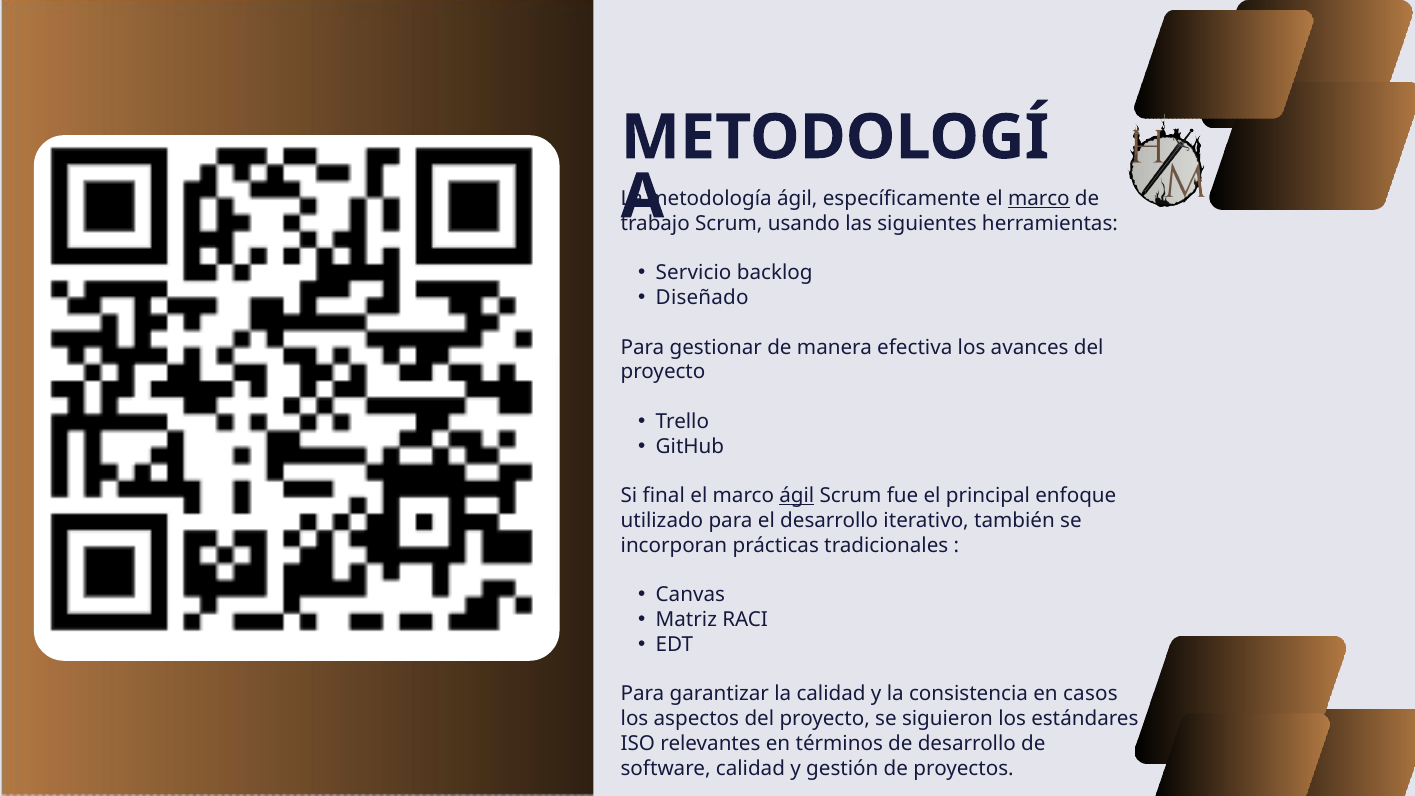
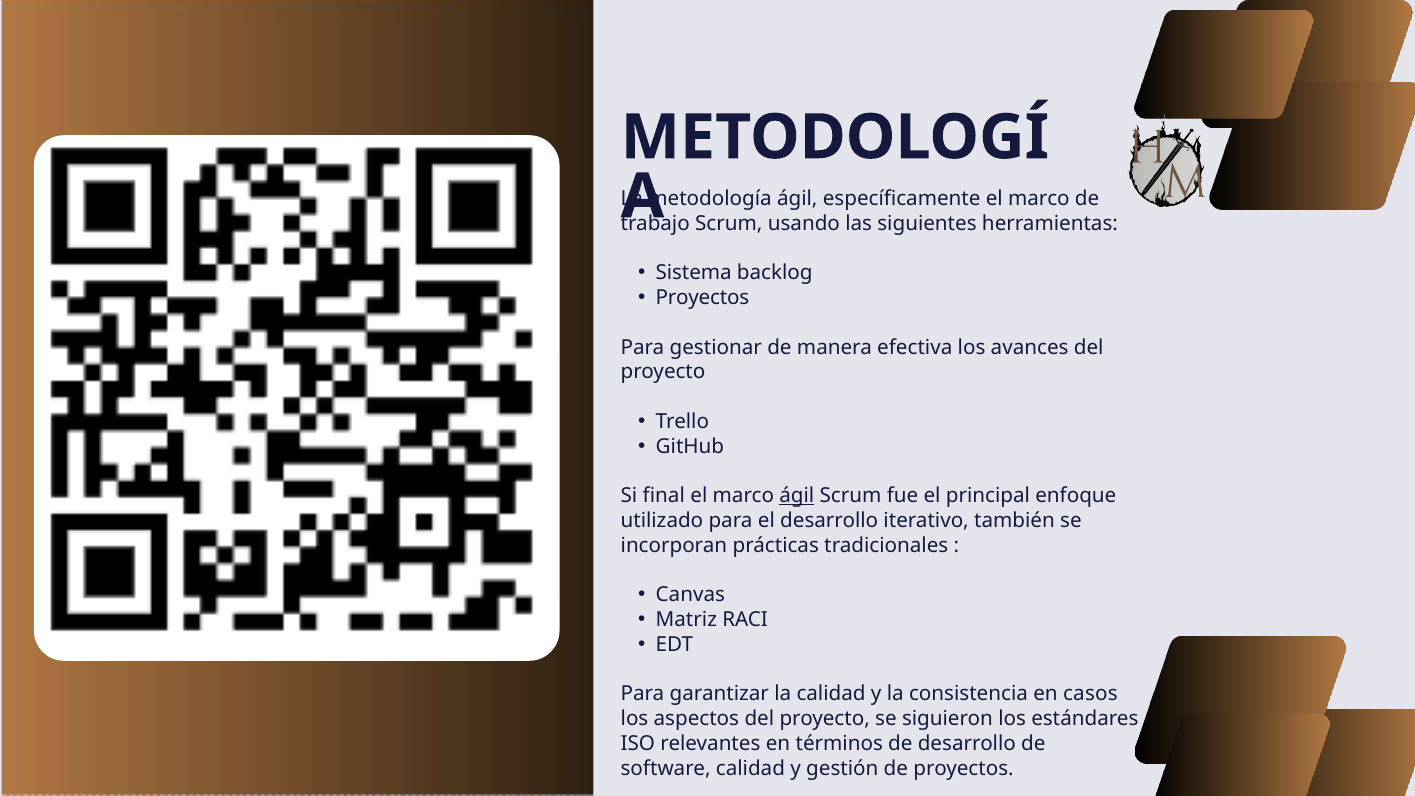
marco at (1039, 199) underline: present -> none
Servicio: Servicio -> Sistema
Diseñado at (702, 298): Diseñado -> Proyectos
